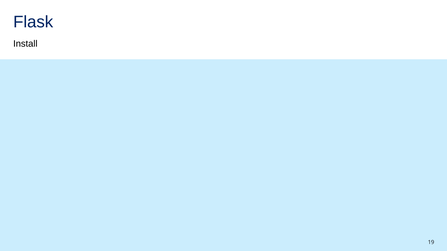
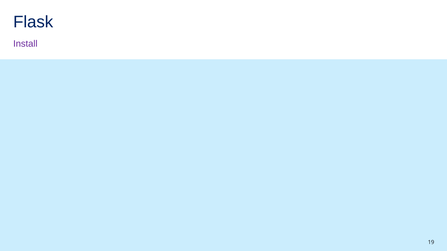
Install colour: black -> purple
